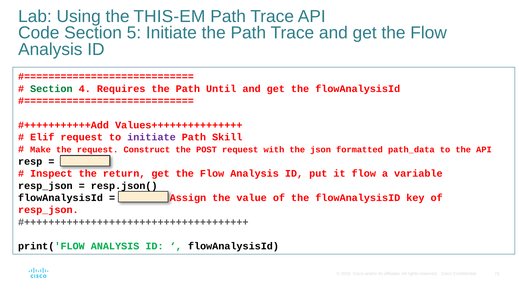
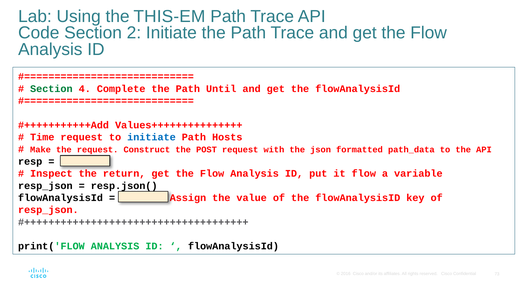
5: 5 -> 2
Requires: Requires -> Complete
Elif: Elif -> Time
initiate at (151, 137) colour: purple -> blue
Skill: Skill -> Hosts
